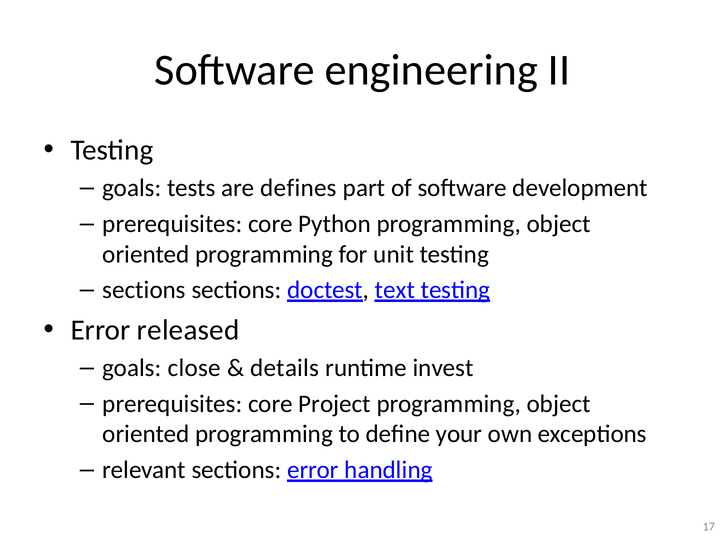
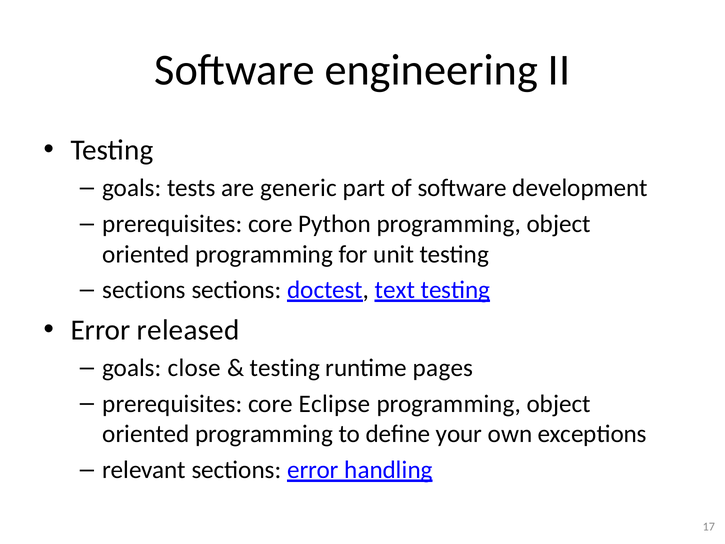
defines: defines -> generic
details at (285, 368): details -> testing
invest: invest -> pages
Project: Project -> Eclipse
